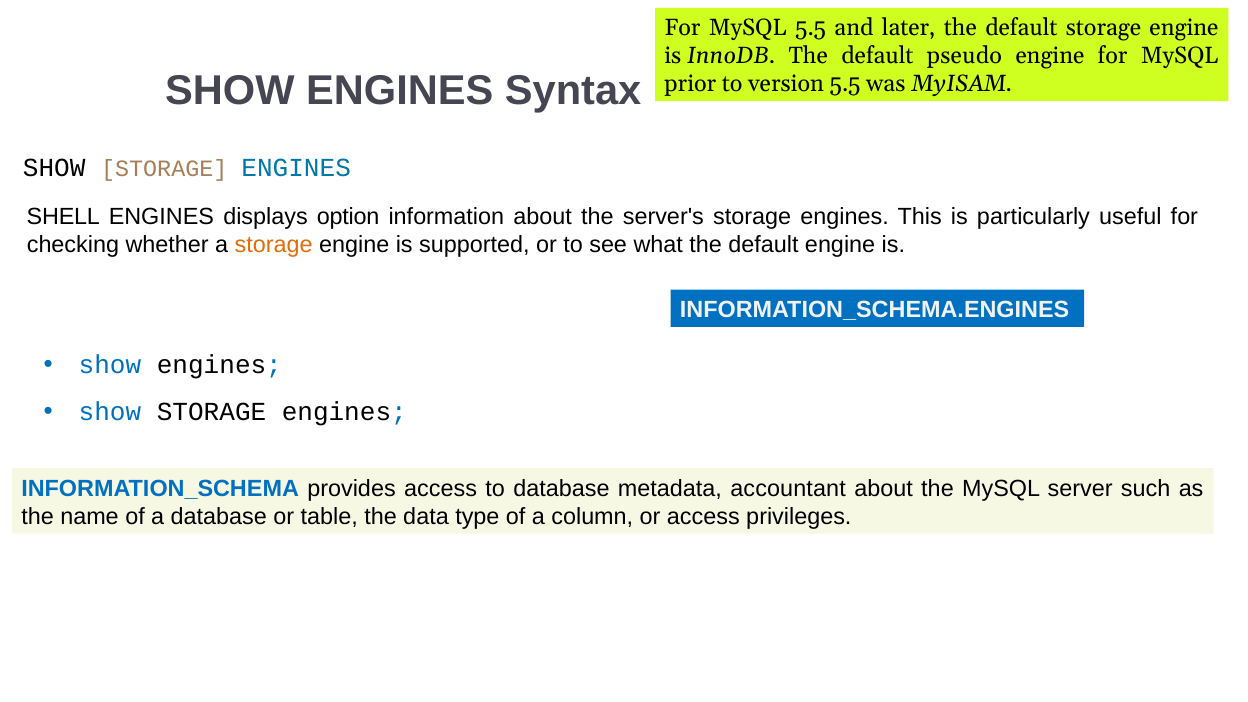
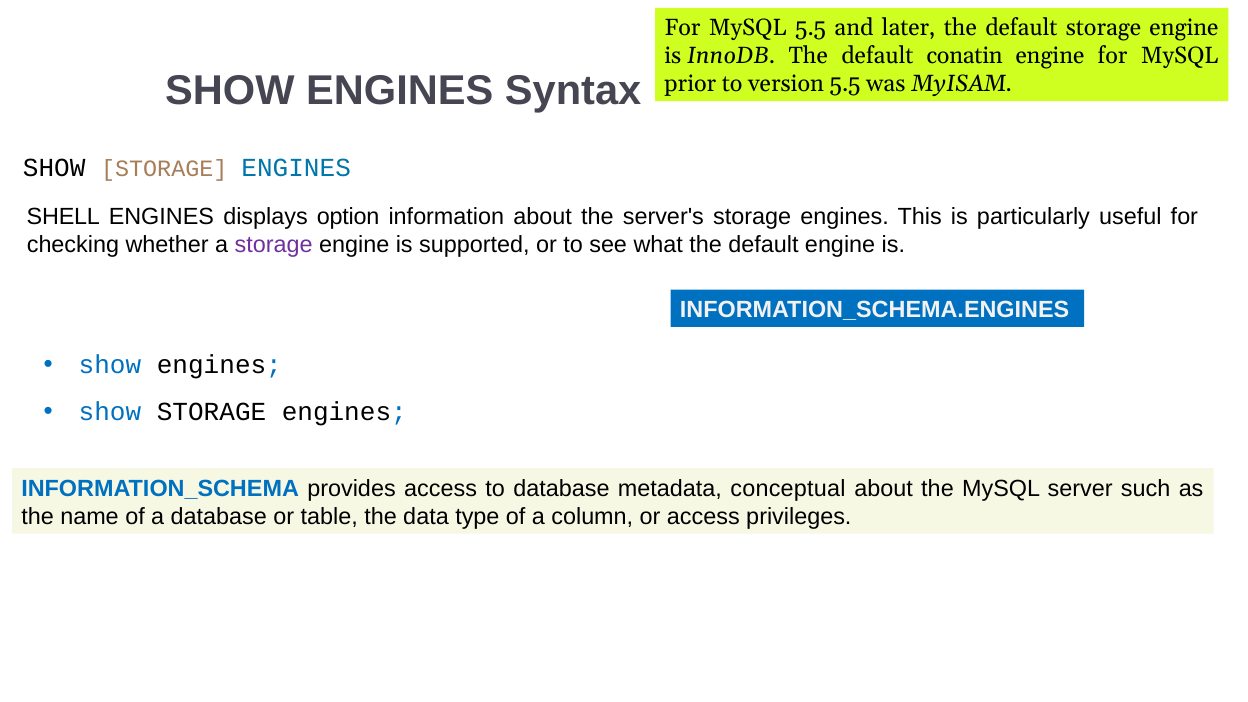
pseudo: pseudo -> conatin
storage at (274, 245) colour: orange -> purple
accountant: accountant -> conceptual
